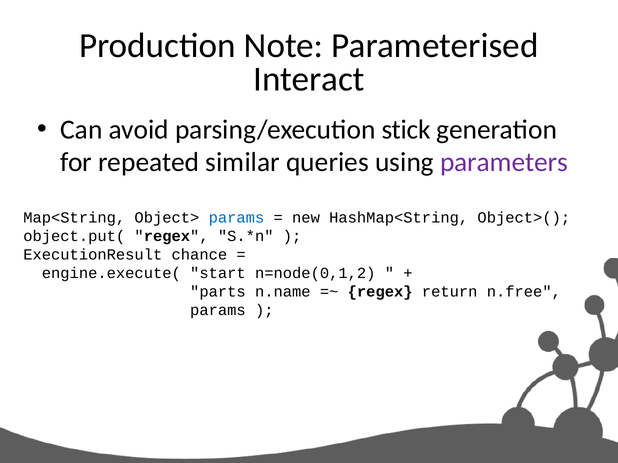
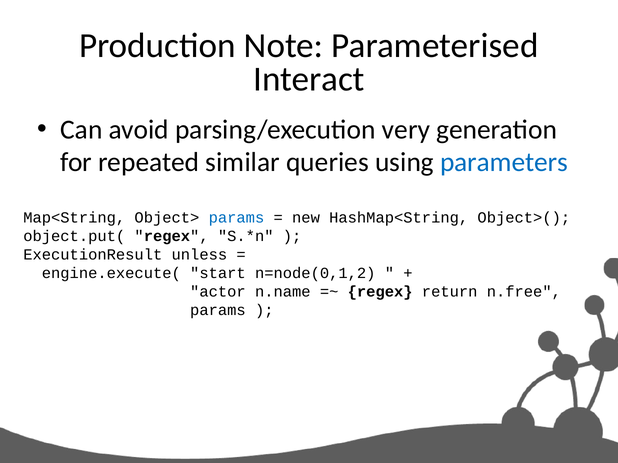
stick: stick -> very
parameters colour: purple -> blue
chance: chance -> unless
parts: parts -> actor
